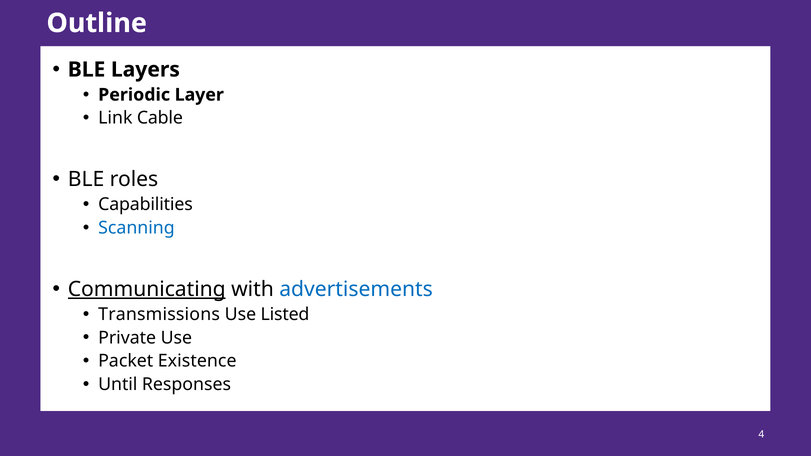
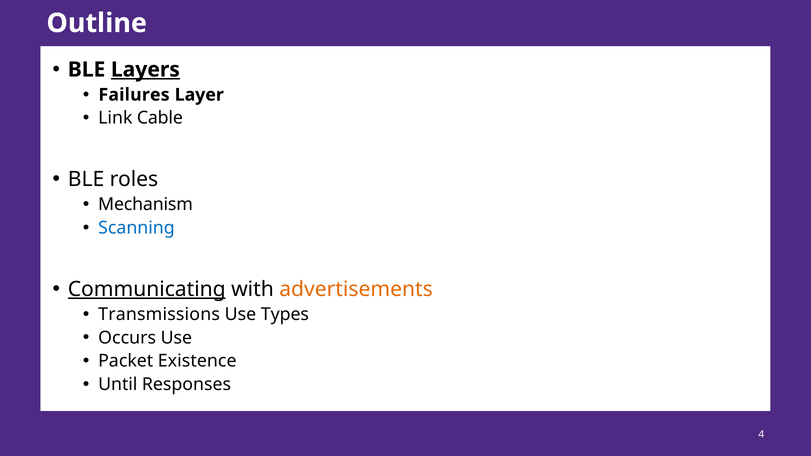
Layers underline: none -> present
Periodic: Periodic -> Failures
Capabilities: Capabilities -> Mechanism
advertisements colour: blue -> orange
Listed: Listed -> Types
Private: Private -> Occurs
